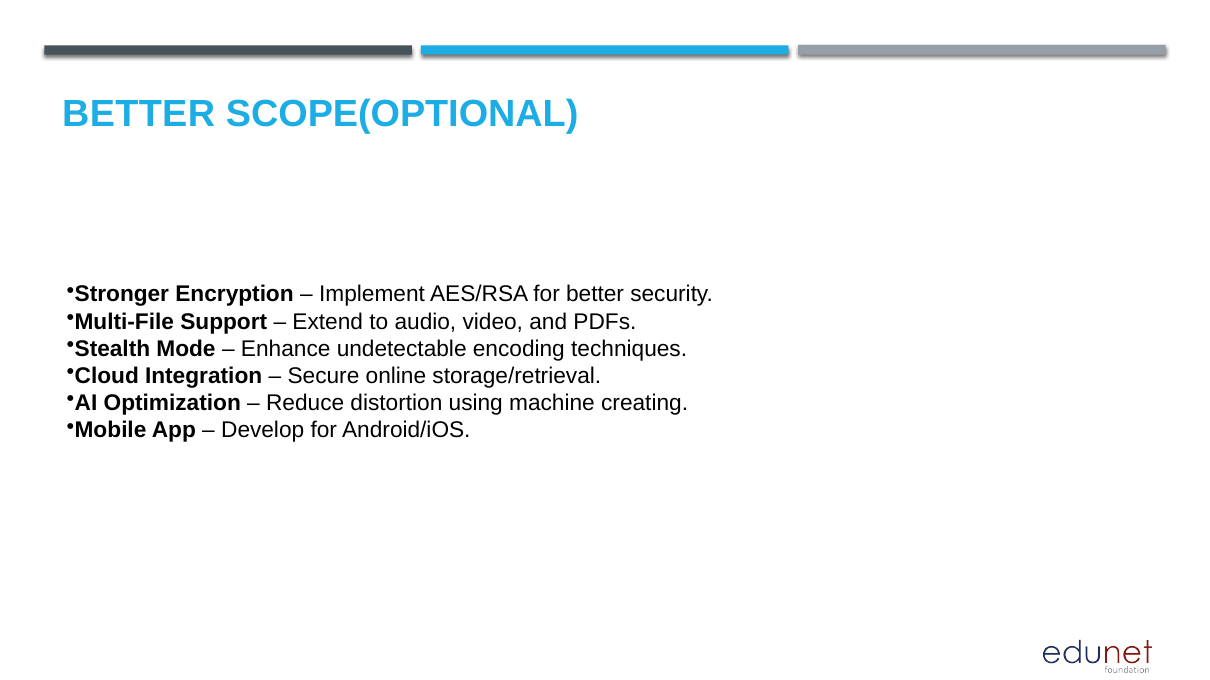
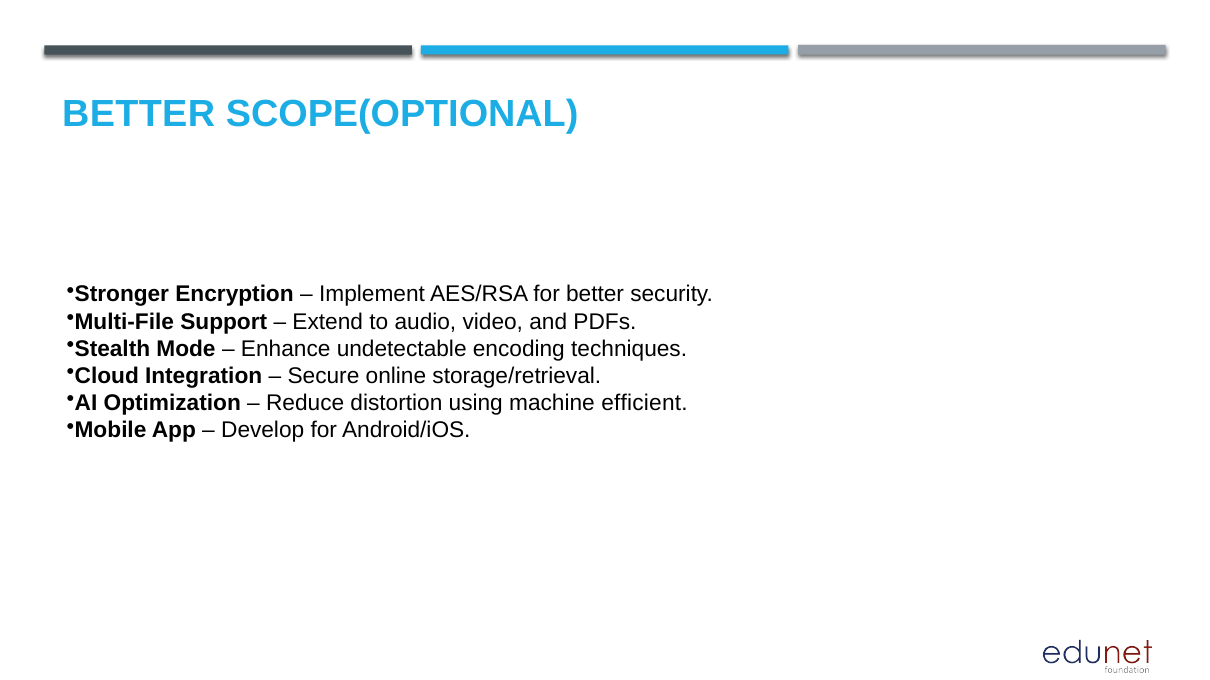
creating: creating -> efficient
